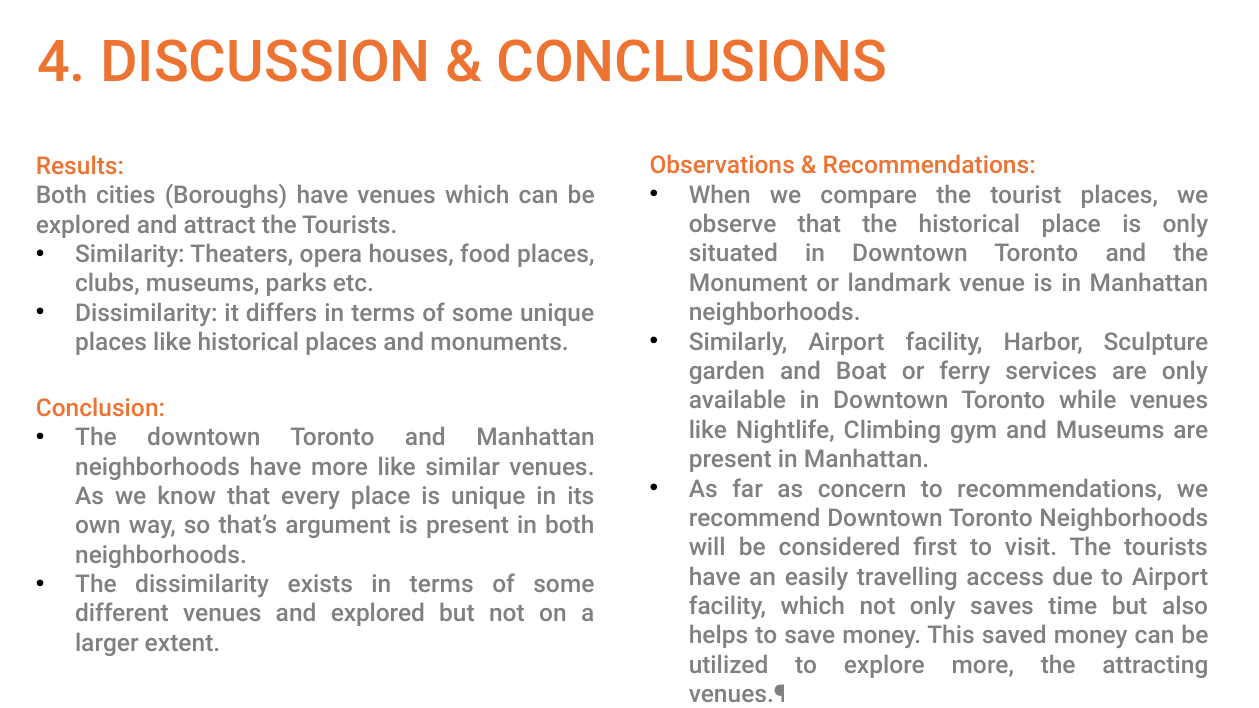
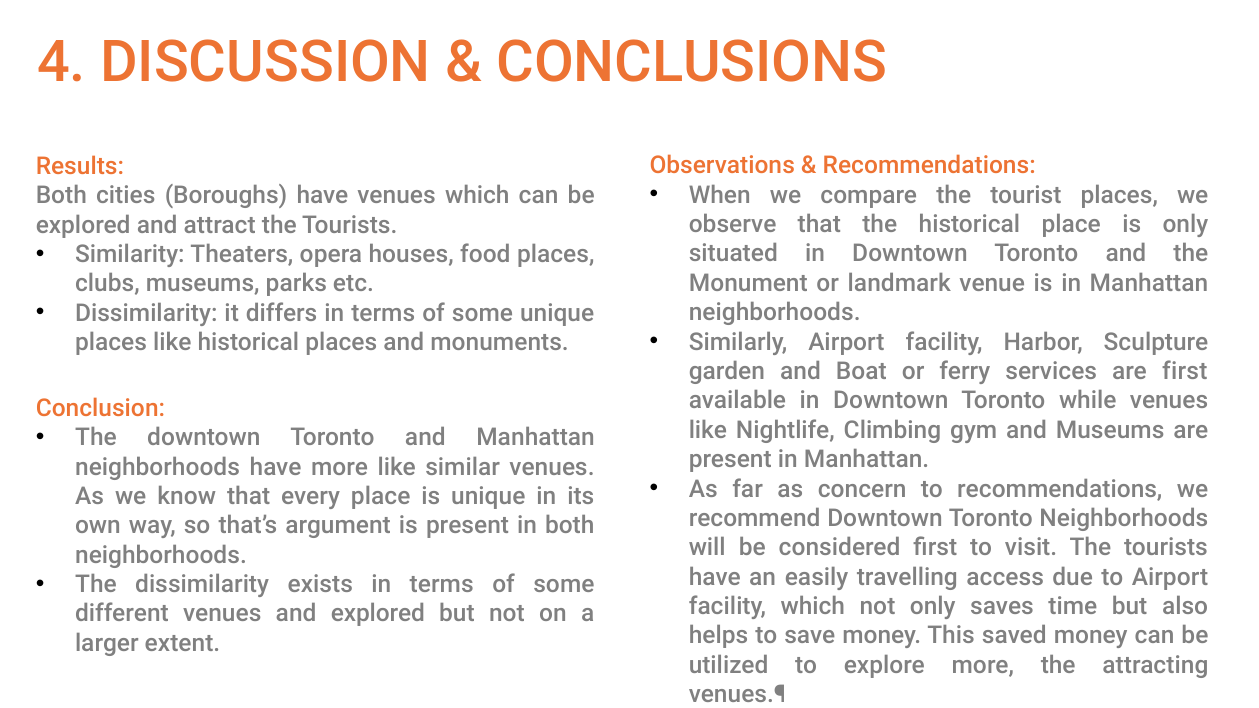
are only: only -> first
